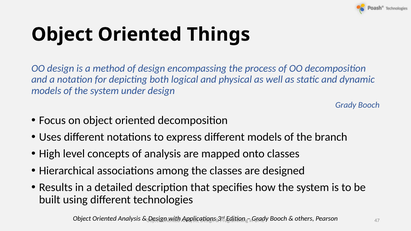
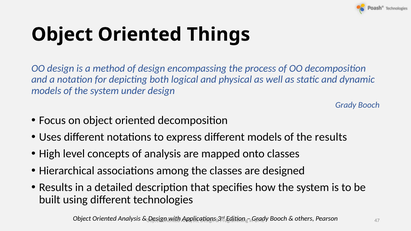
the branch: branch -> results
